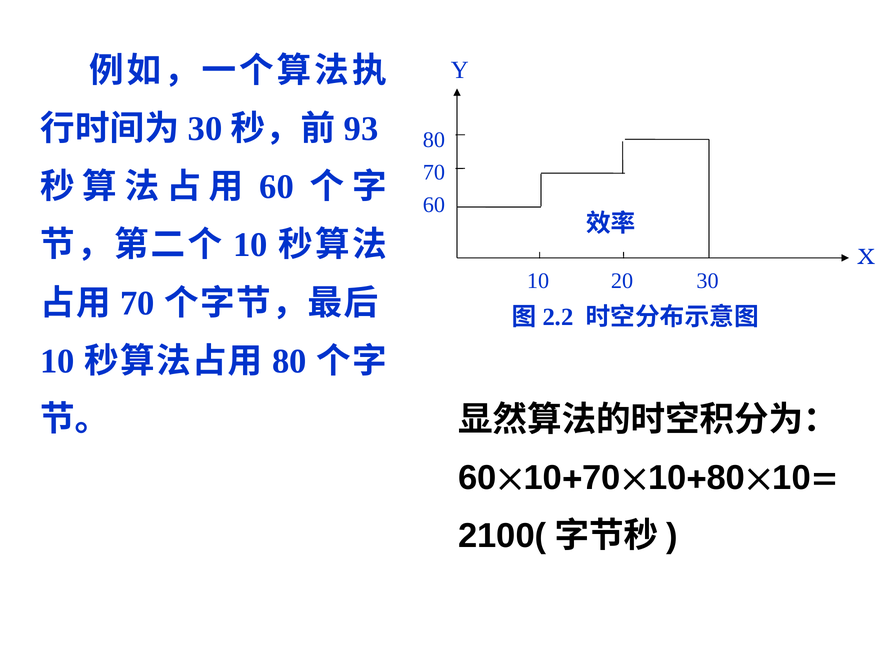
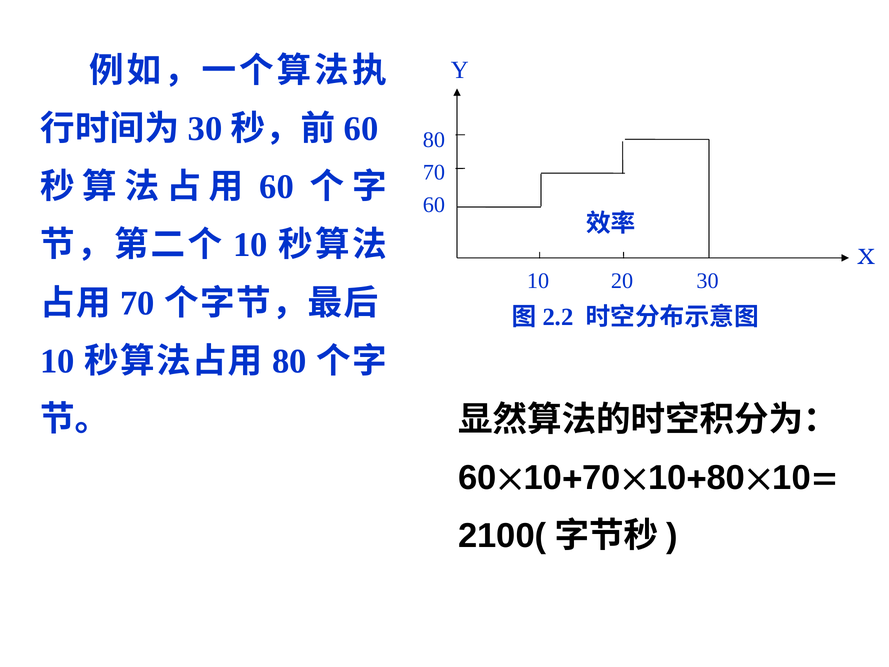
93 at (361, 129): 93 -> 60
